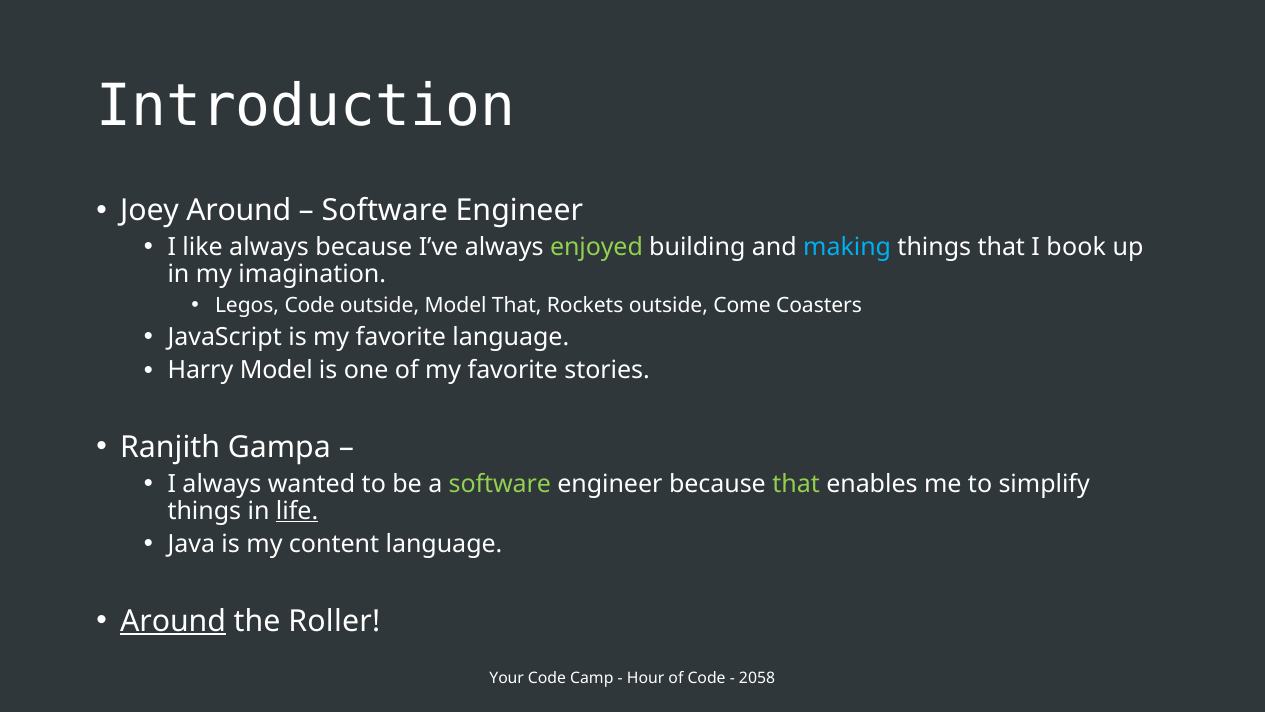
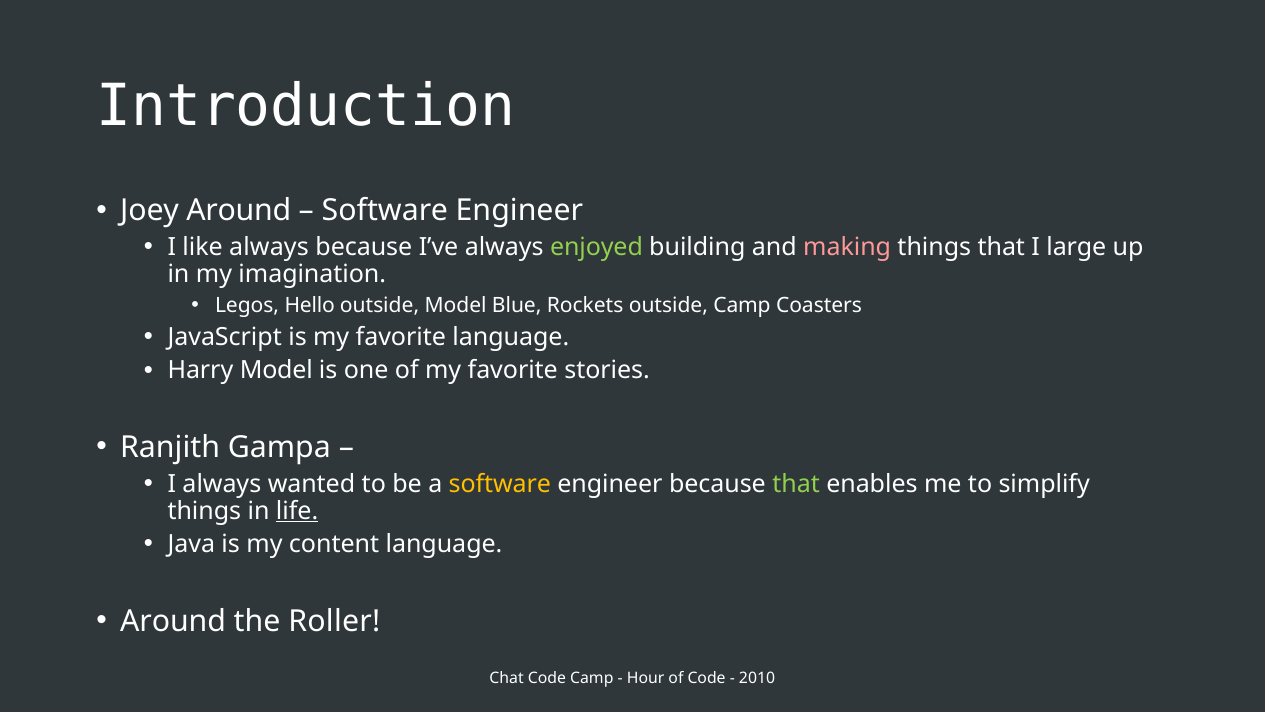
making colour: light blue -> pink
book: book -> large
Legos Code: Code -> Hello
Model That: That -> Blue
outside Come: Come -> Camp
software at (500, 484) colour: light green -> yellow
Around at (173, 621) underline: present -> none
Your: Your -> Chat
2058: 2058 -> 2010
